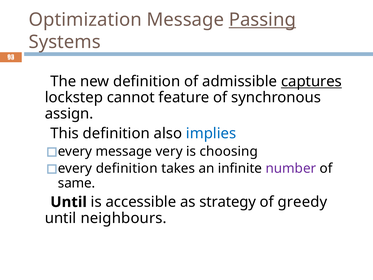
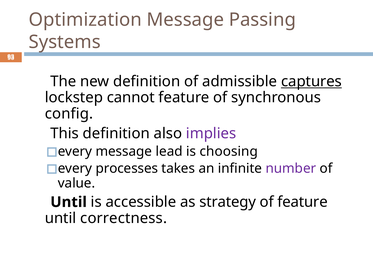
Passing underline: present -> none
assign: assign -> config
implies colour: blue -> purple
very: very -> lead
definition at (127, 168): definition -> processes
same: same -> value
of greedy: greedy -> feature
neighbours: neighbours -> correctness
